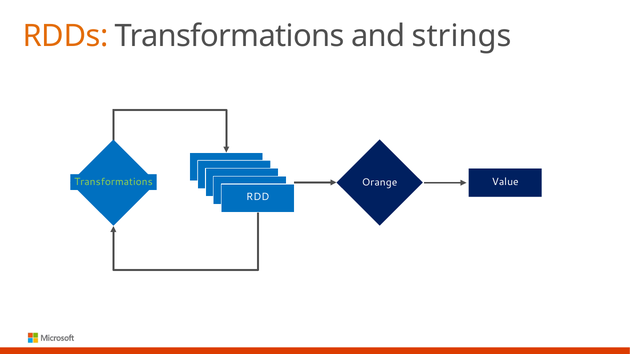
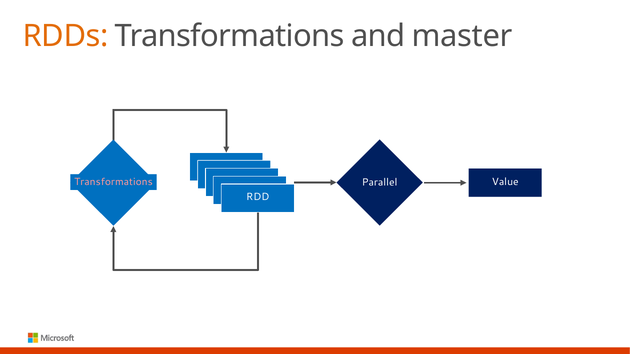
strings: strings -> master
Transformations at (113, 182) colour: light green -> pink
Orange: Orange -> Parallel
